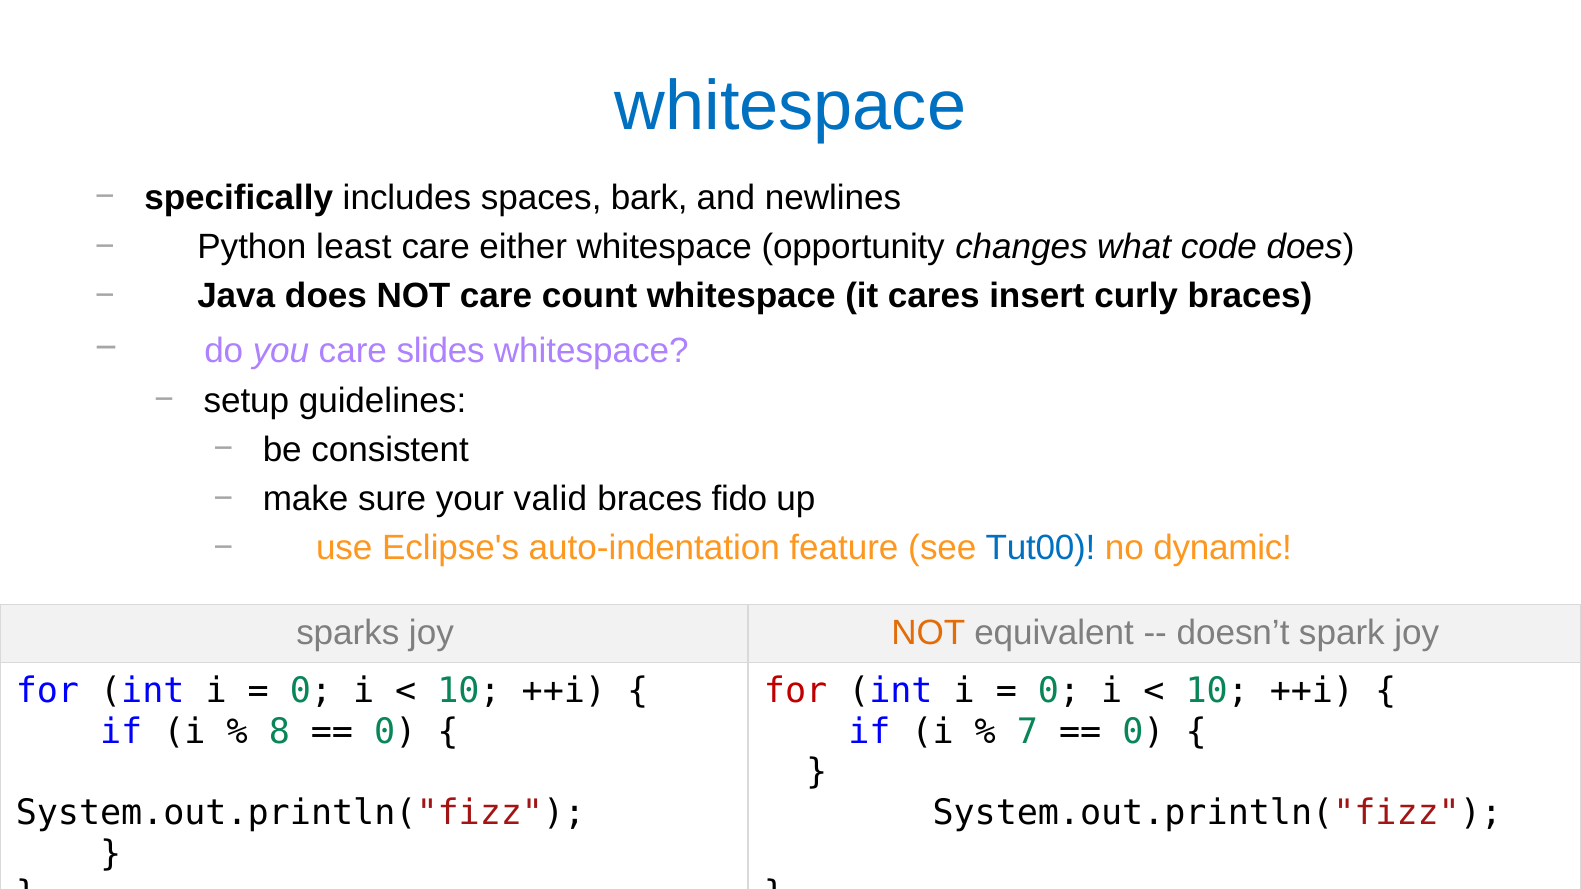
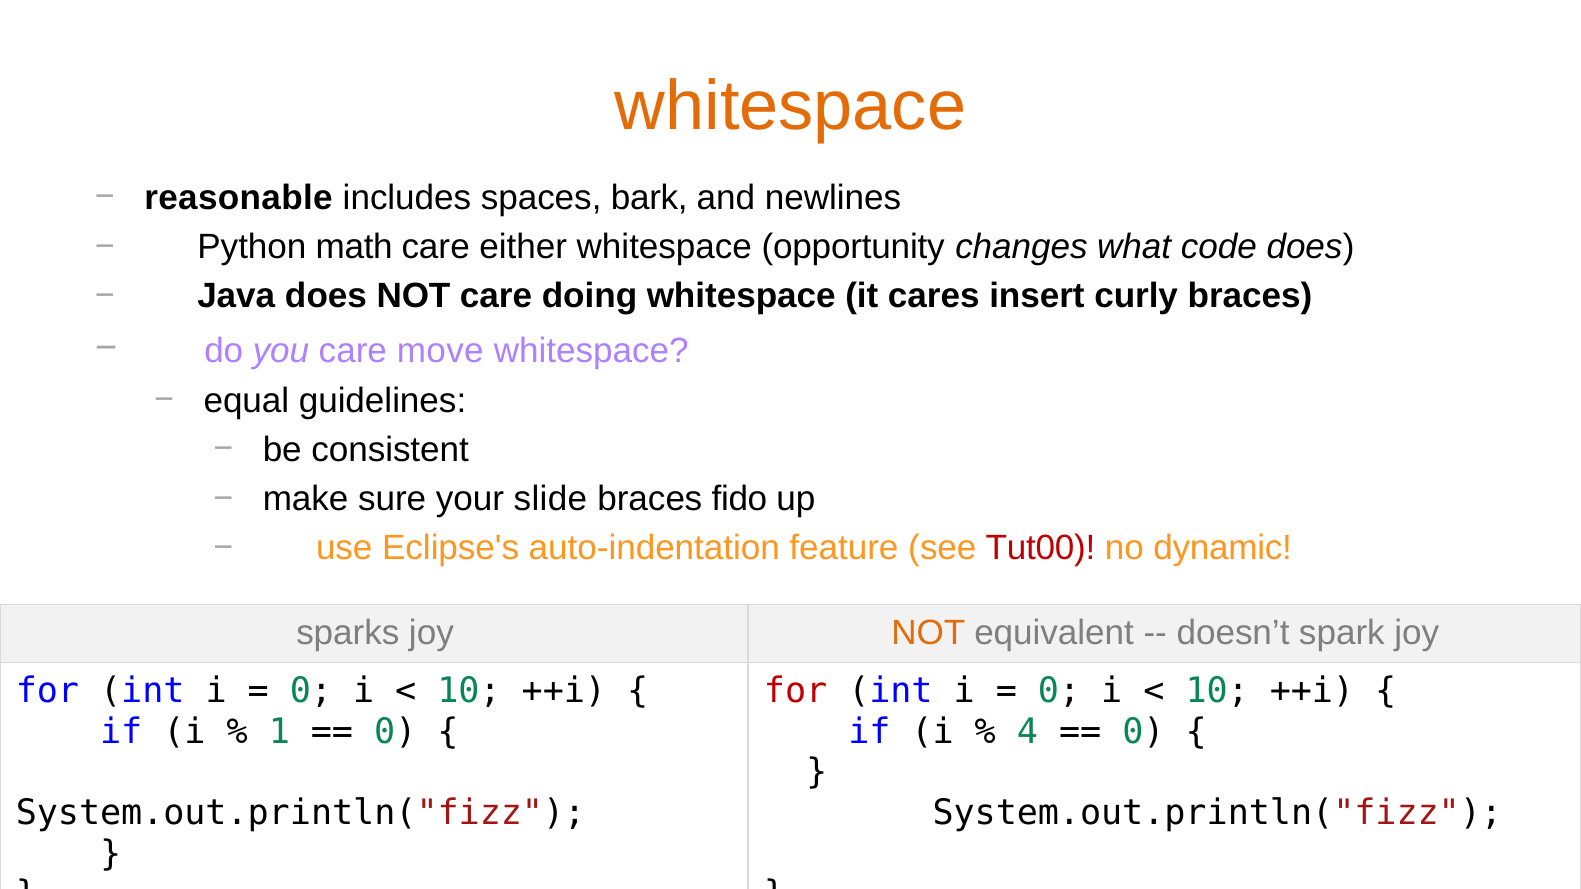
whitespace at (790, 107) colour: blue -> orange
specifically: specifically -> reasonable
least: least -> math
count: count -> doing
slides: slides -> move
setup: setup -> equal
valid: valid -> slide
Tut00 colour: blue -> red
8: 8 -> 1
7: 7 -> 4
